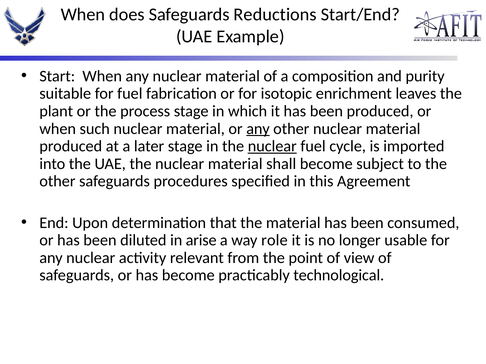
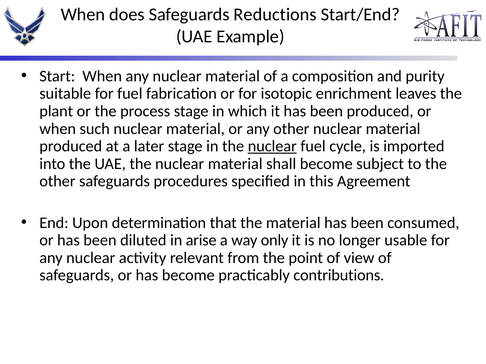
any at (258, 129) underline: present -> none
role: role -> only
technological: technological -> contributions
